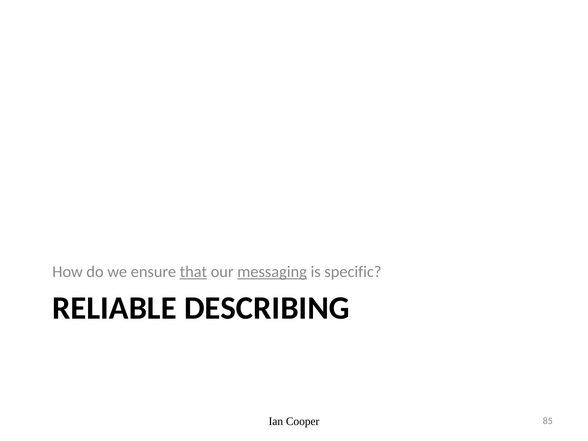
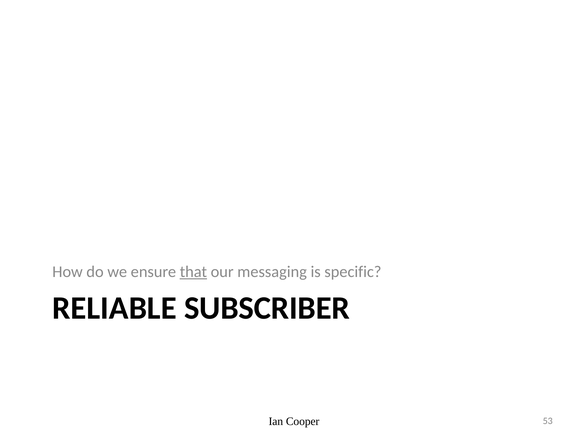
messaging underline: present -> none
DESCRIBING: DESCRIBING -> SUBSCRIBER
85: 85 -> 53
